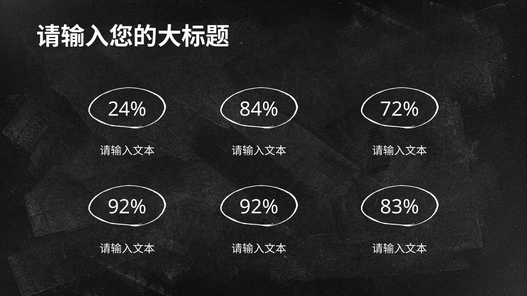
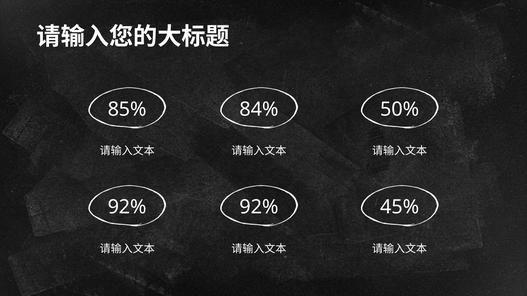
24%: 24% -> 85%
72%: 72% -> 50%
83%: 83% -> 45%
